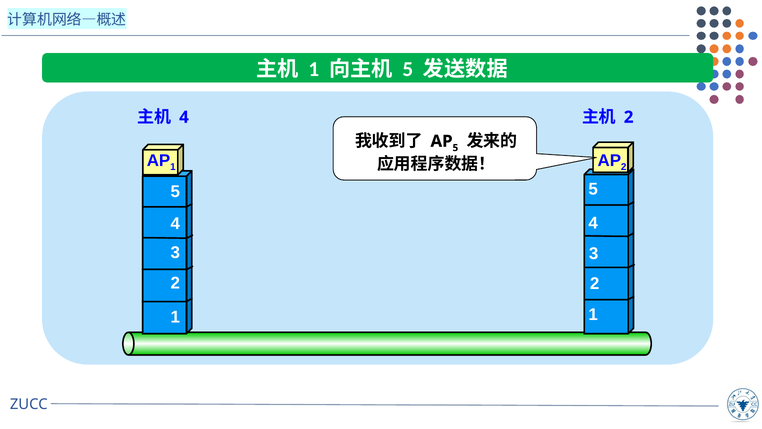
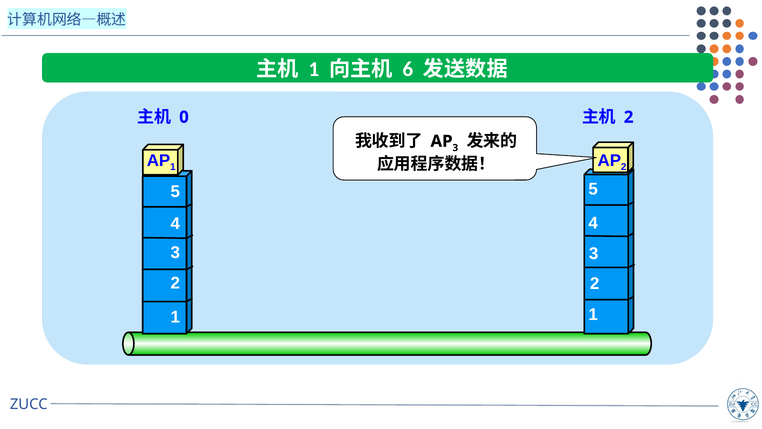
5 at (408, 69): 5 -> 6
4 at (184, 117): 4 -> 0
5 at (455, 148): 5 -> 3
